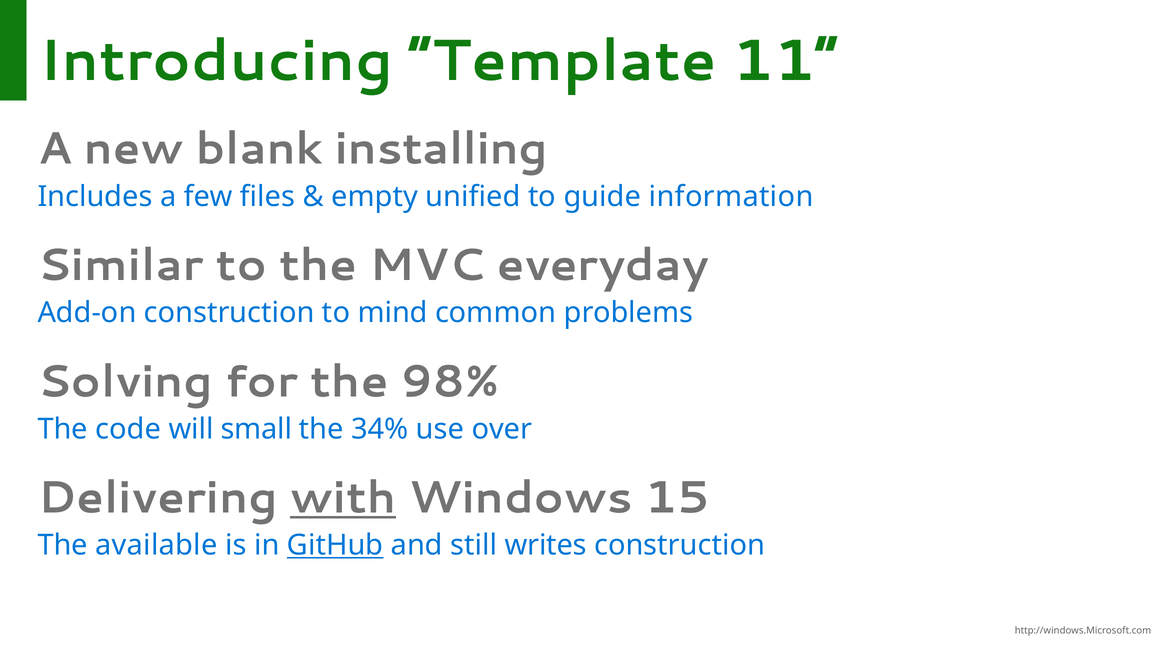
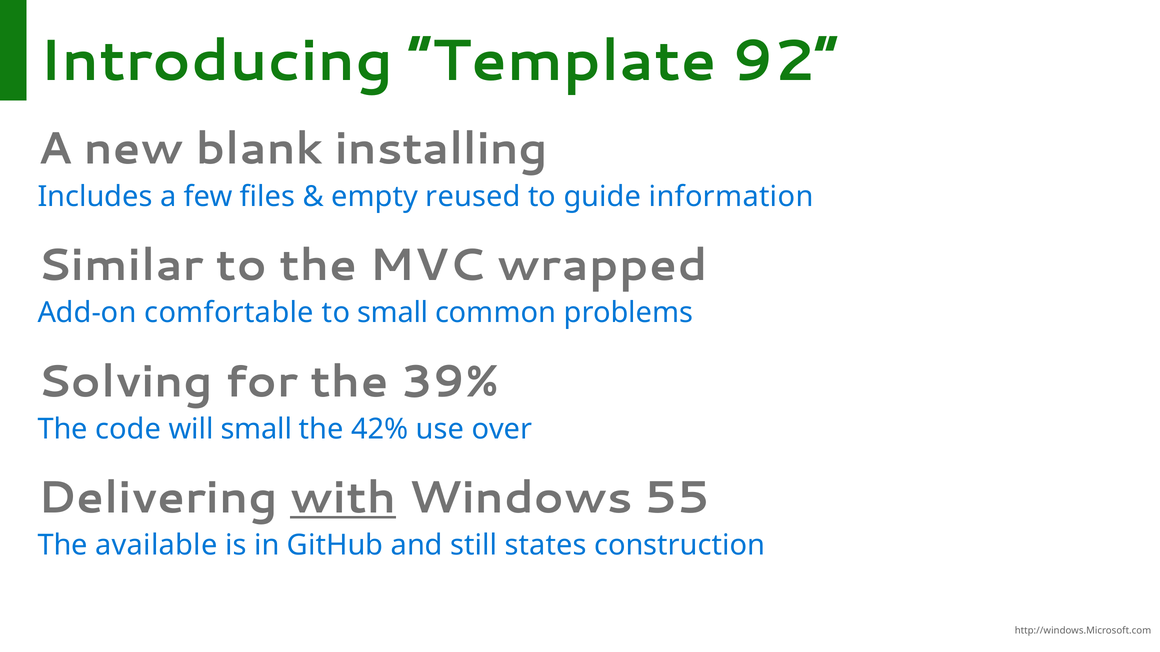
11: 11 -> 92
unified: unified -> reused
everyday: everyday -> wrapped
Add-on construction: construction -> comfortable
to mind: mind -> small
98%: 98% -> 39%
34%: 34% -> 42%
15: 15 -> 55
GitHub underline: present -> none
writes: writes -> states
